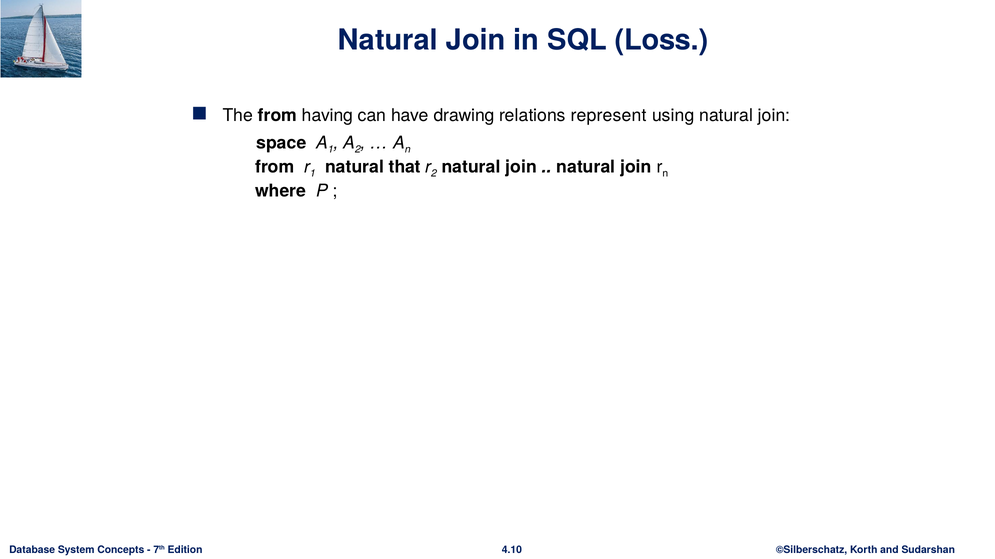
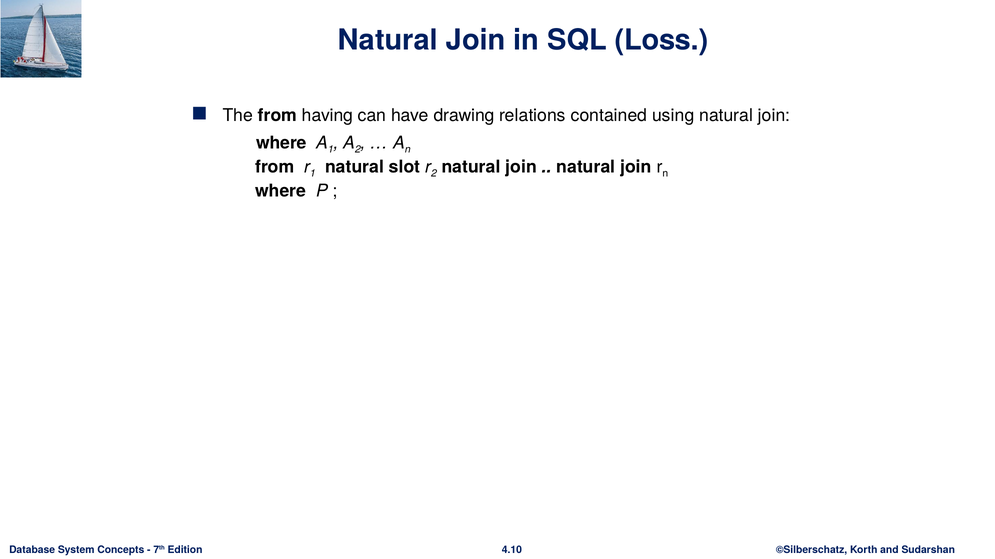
represent: represent -> contained
space at (281, 143): space -> where
that: that -> slot
